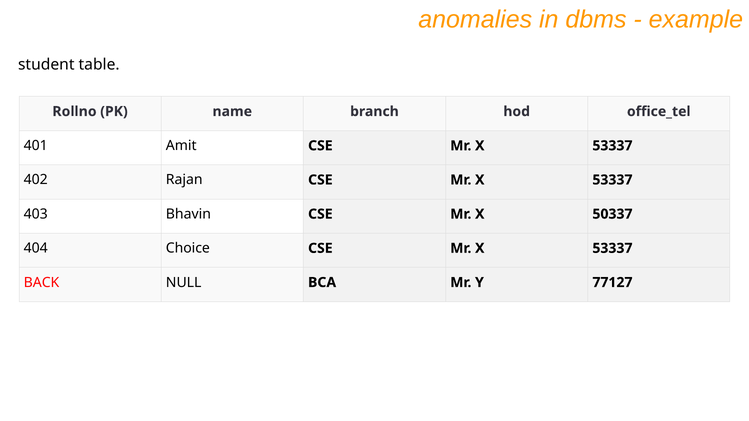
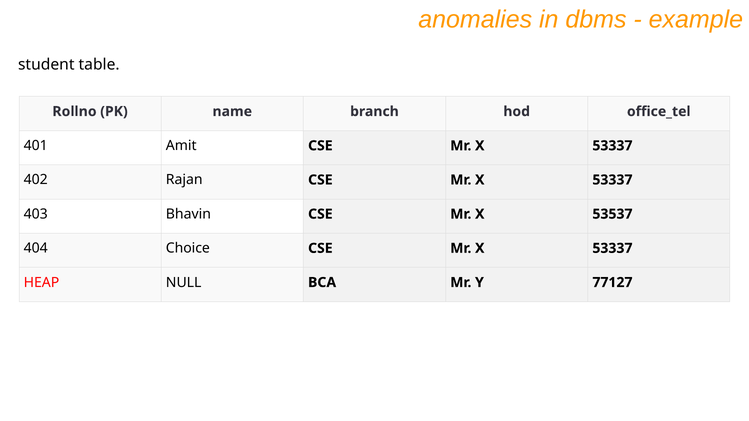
50337: 50337 -> 53537
BACK: BACK -> HEAP
